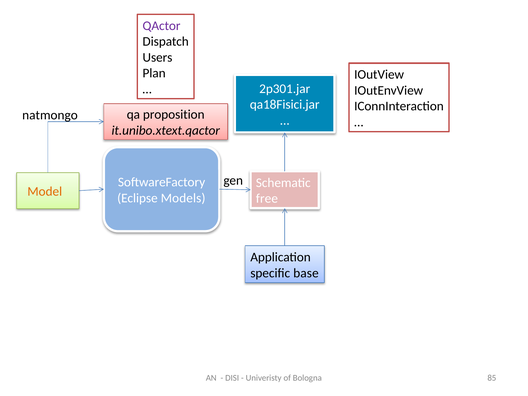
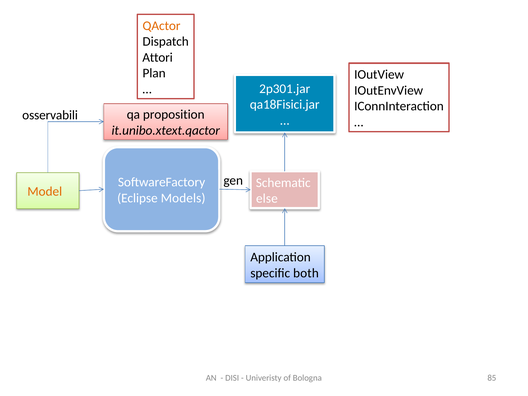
QActor colour: purple -> orange
Users: Users -> Attori
natmongo: natmongo -> osservabili
free: free -> else
base: base -> both
